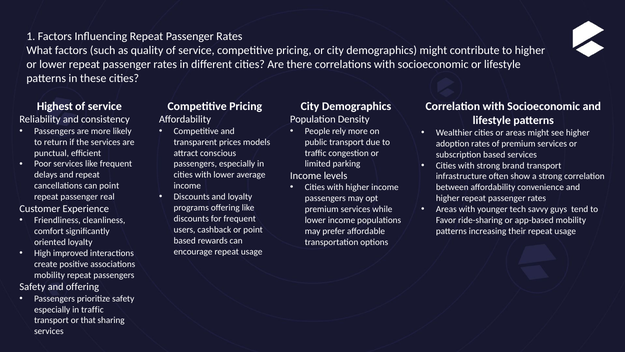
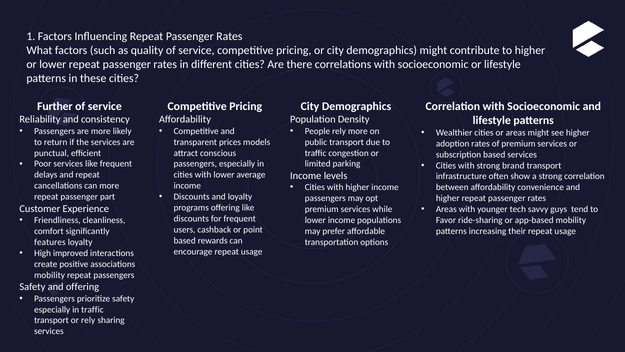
Highest: Highest -> Further
can point: point -> more
real: real -> part
oriented: oriented -> features
or that: that -> rely
